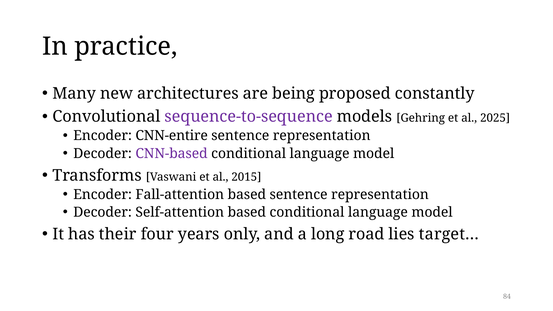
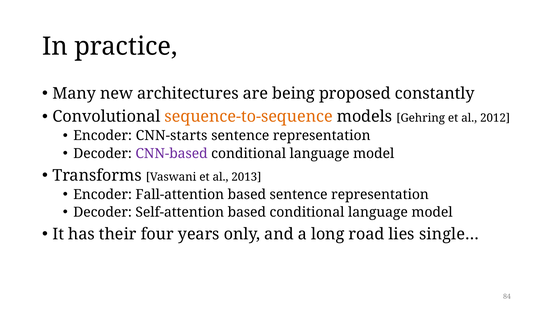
sequence-to-sequence colour: purple -> orange
2025: 2025 -> 2012
CNN-entire: CNN-entire -> CNN-starts
2015: 2015 -> 2013
target…: target… -> single…
